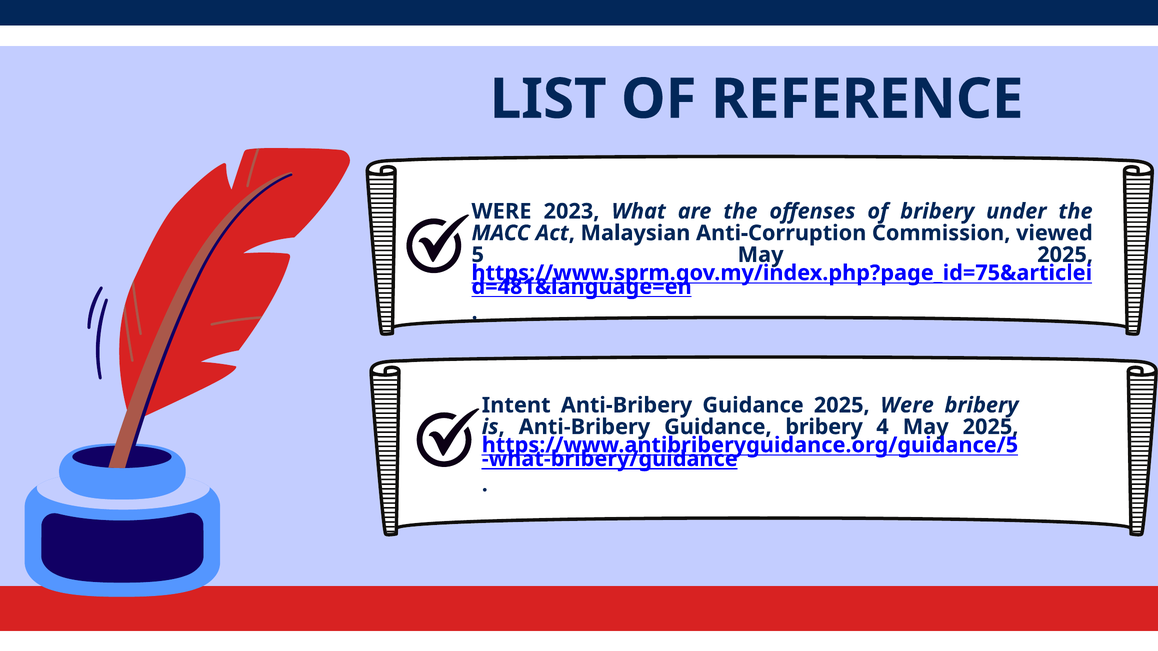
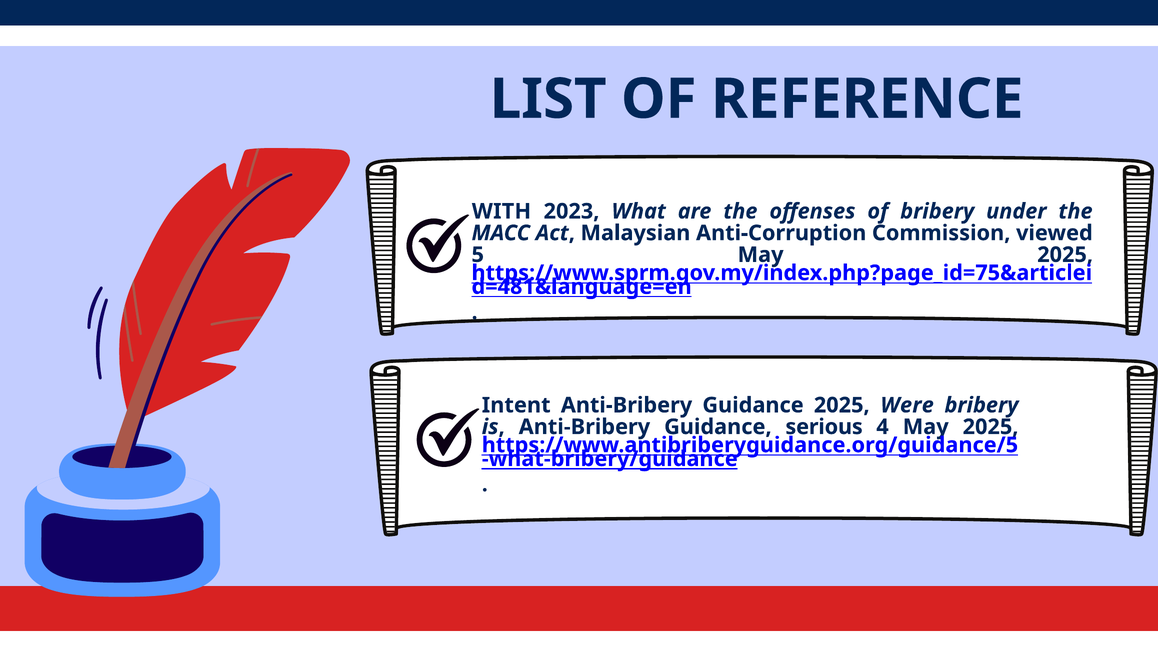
WERE at (502, 211): WERE -> WITH
Guidance bribery: bribery -> serious
